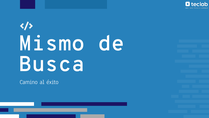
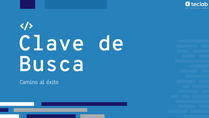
Mismo: Mismo -> Clave
